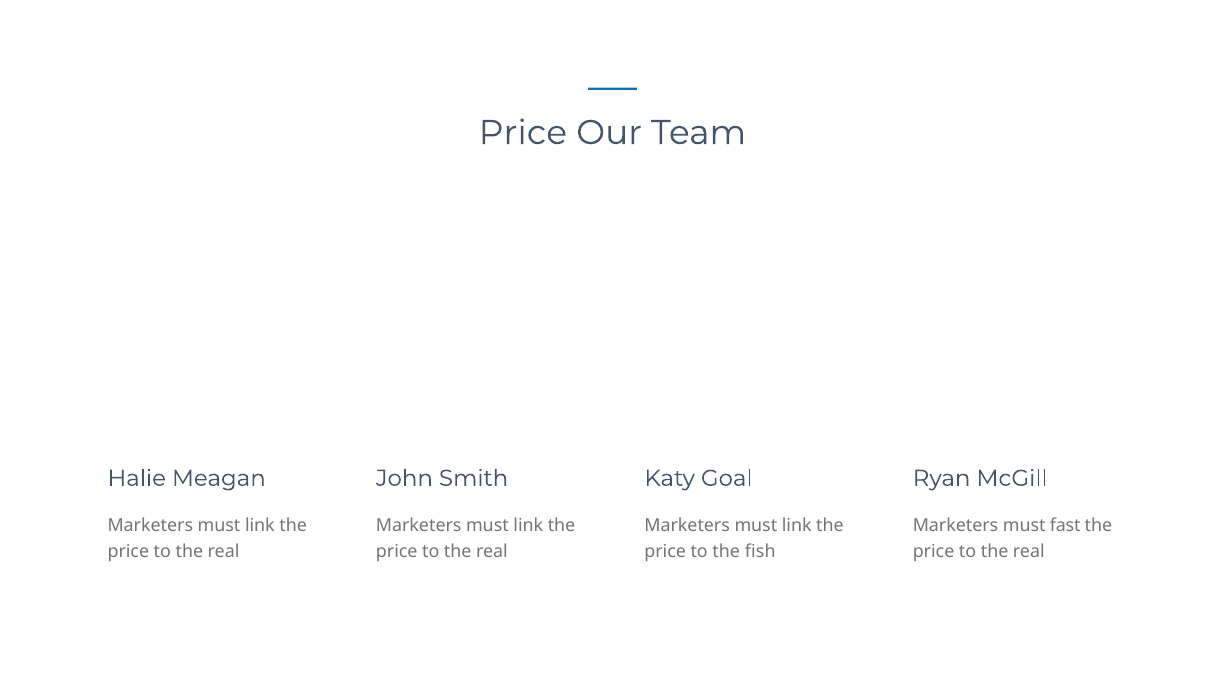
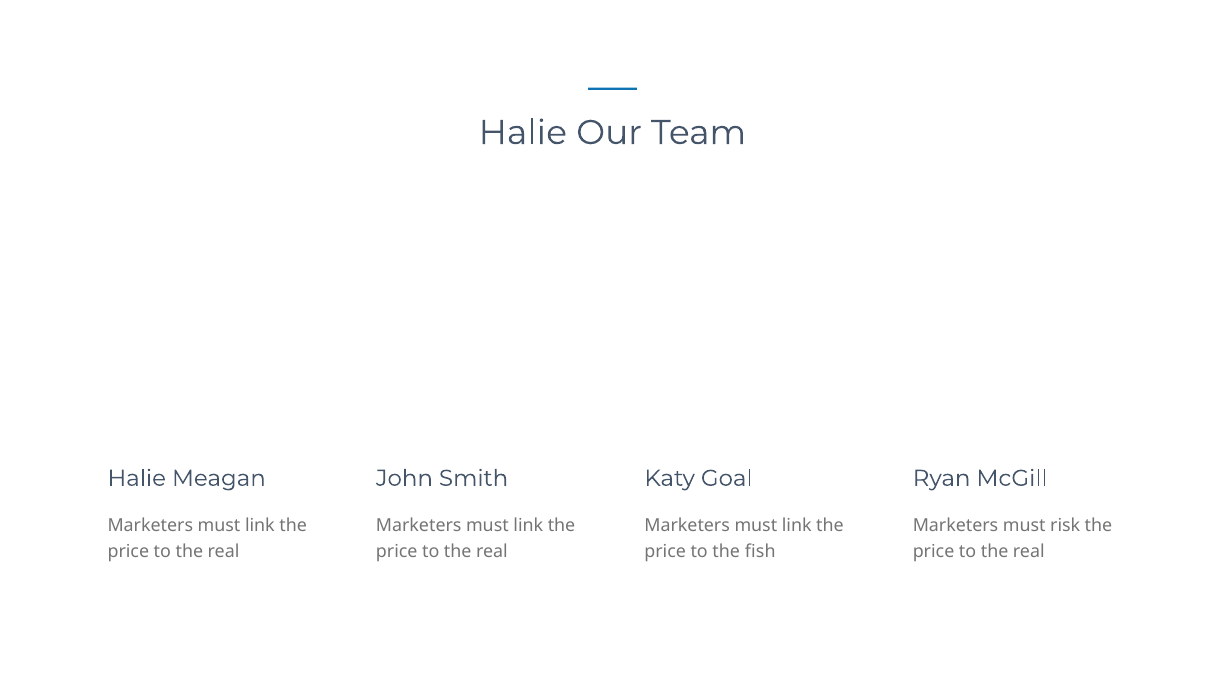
Price at (523, 133): Price -> Halie
fast: fast -> risk
